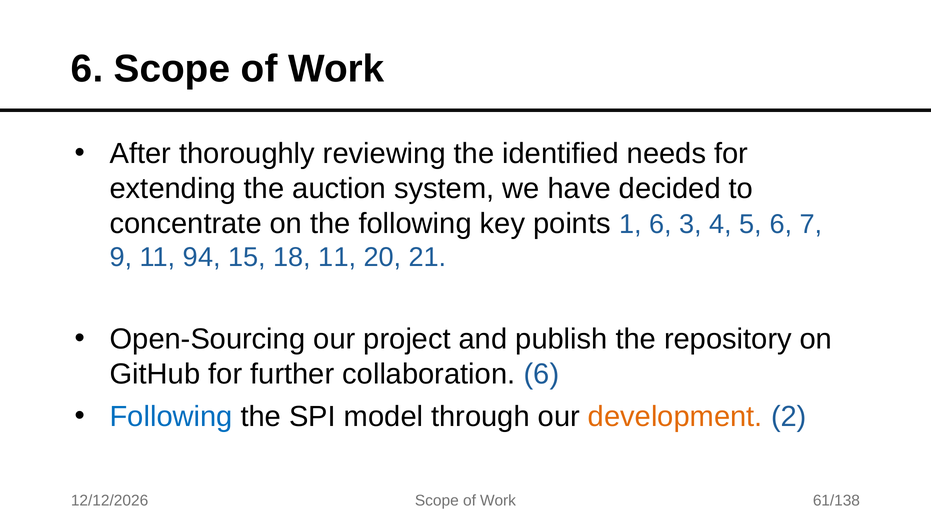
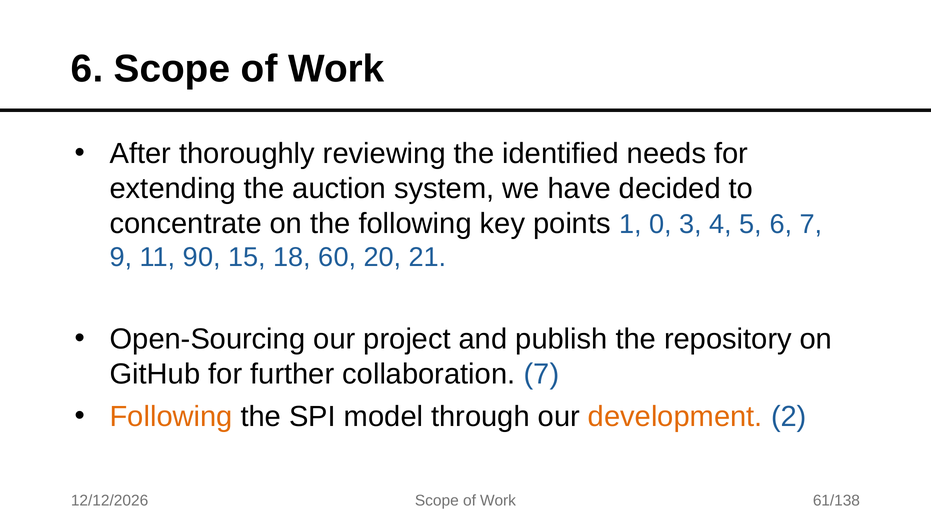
1 6: 6 -> 0
94: 94 -> 90
18 11: 11 -> 60
collaboration 6: 6 -> 7
Following at (171, 416) colour: blue -> orange
